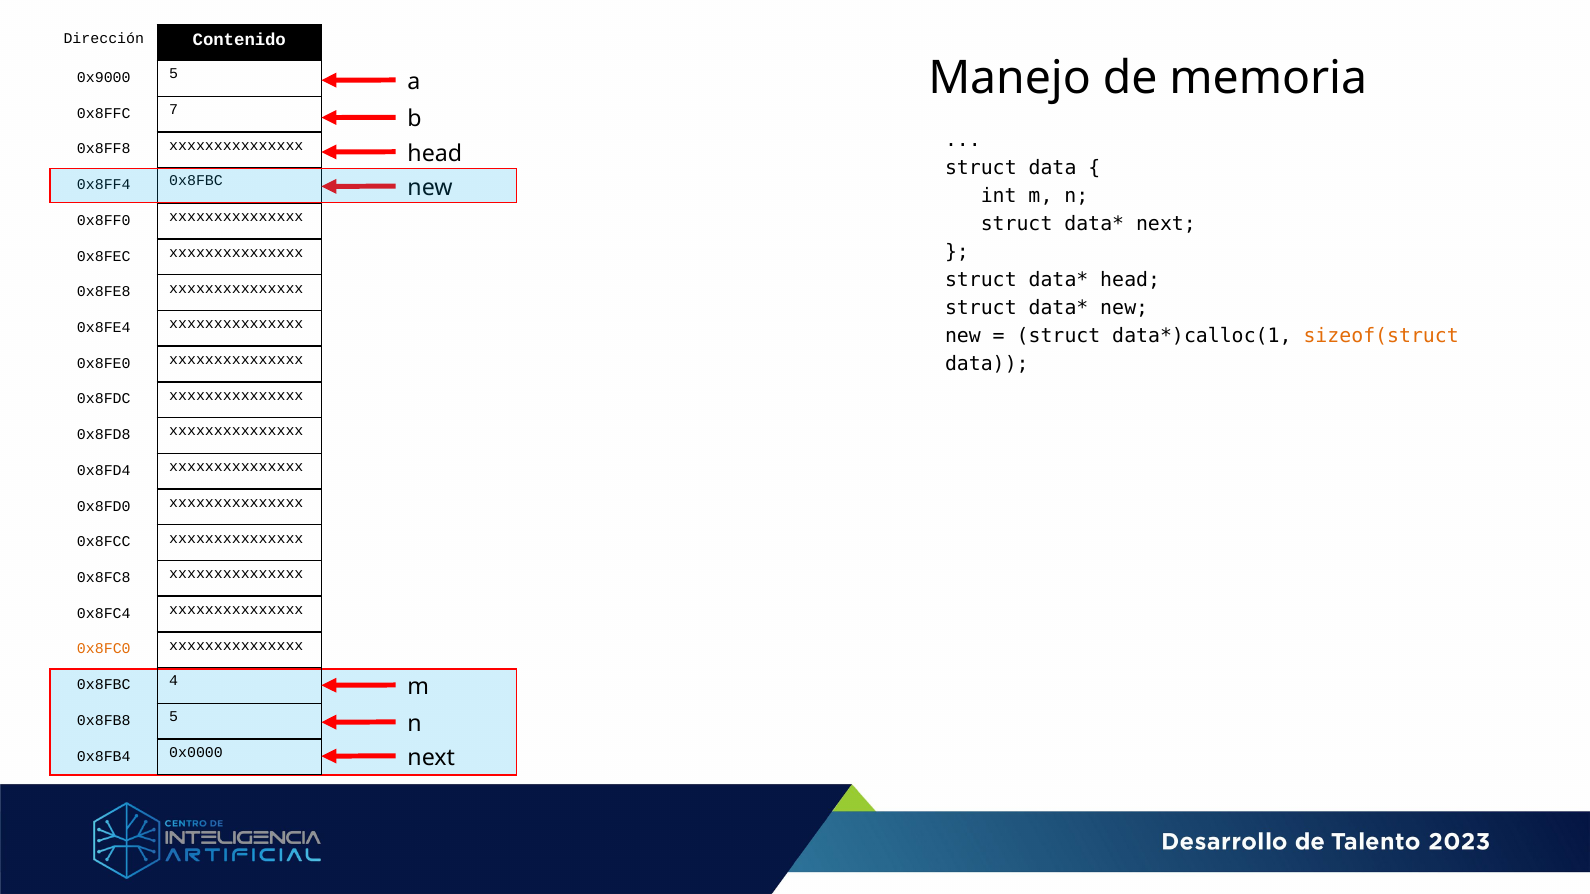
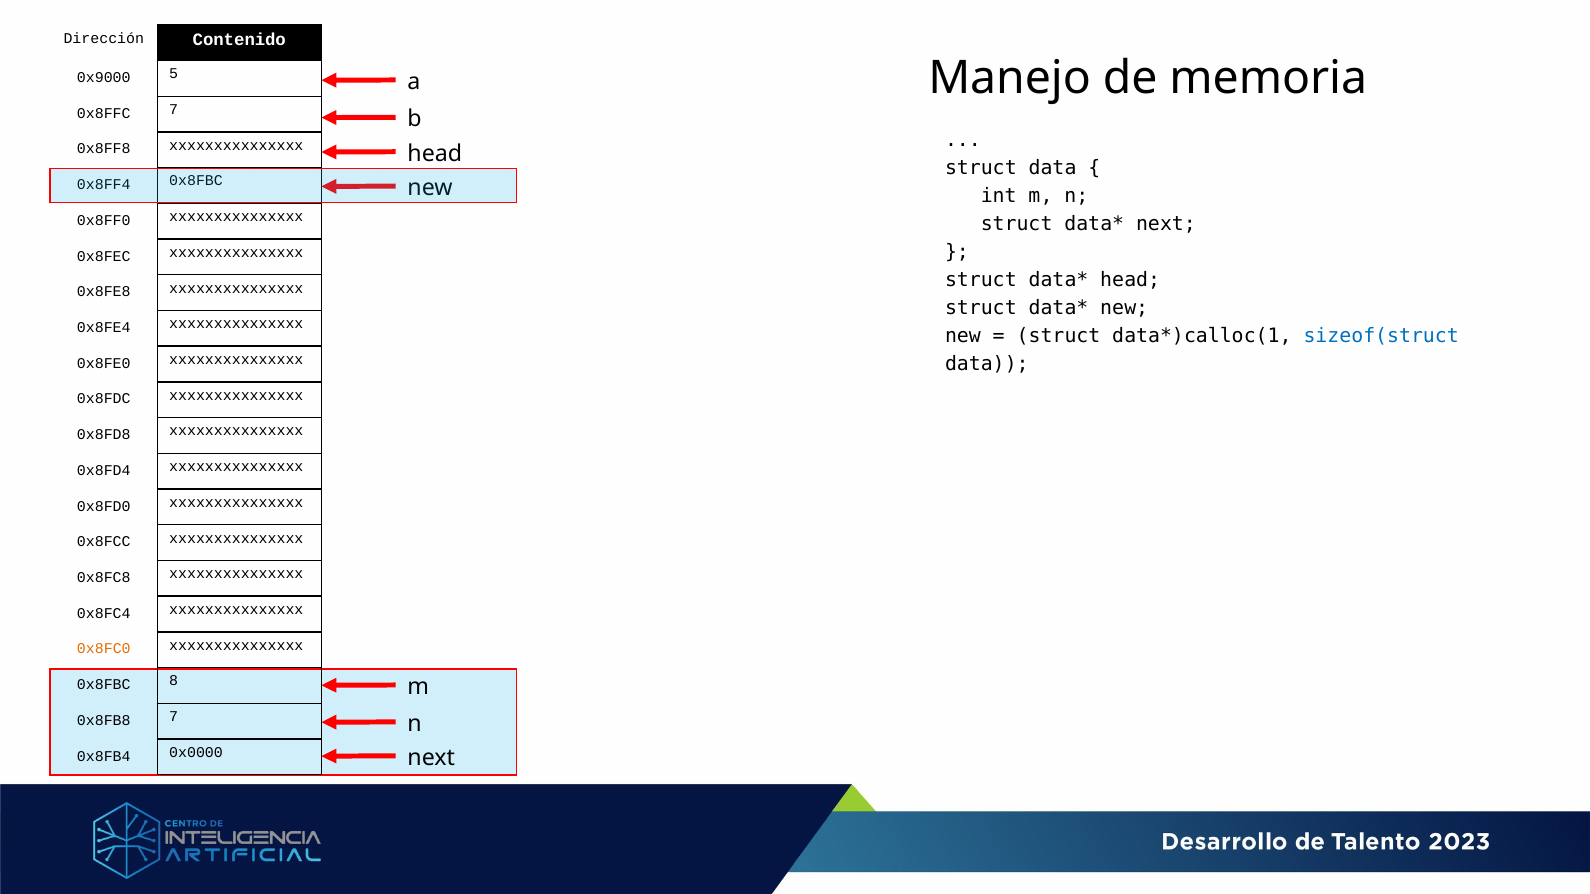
sizeof(struct colour: orange -> blue
4: 4 -> 8
0x8FB8 5: 5 -> 7
